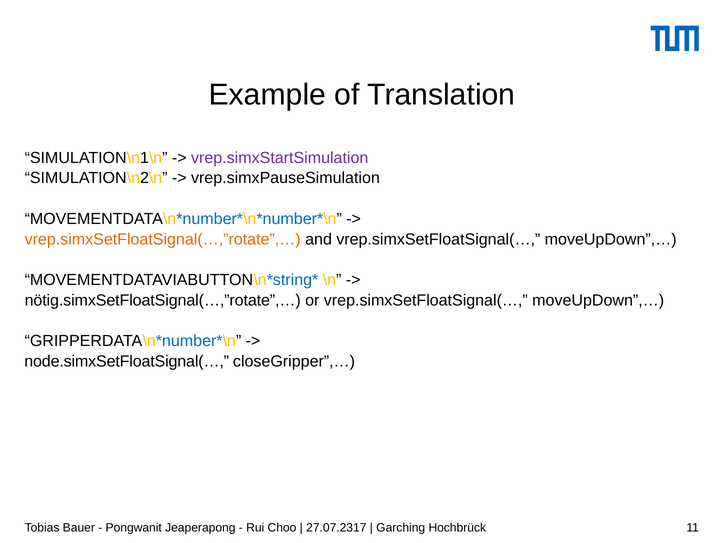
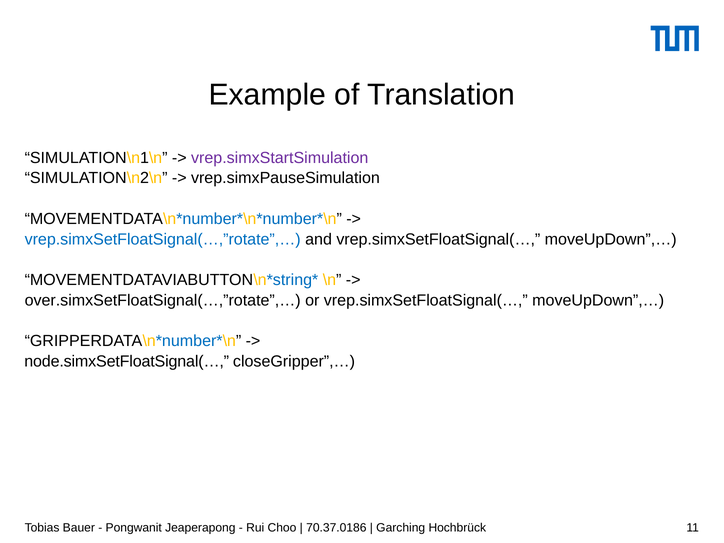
vrep.simxSetFloatSignal(…,”rotate”,… colour: orange -> blue
nötig.simxSetFloatSignal(…,”rotate”,…: nötig.simxSetFloatSignal(…,”rotate”,… -> over.simxSetFloatSignal(…,”rotate”,…
27.07.2317: 27.07.2317 -> 70.37.0186
